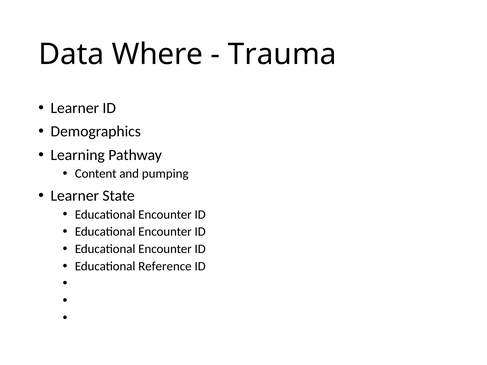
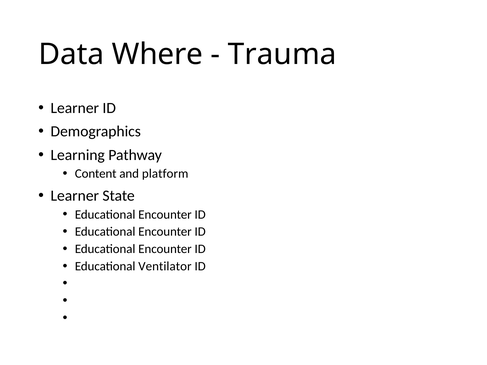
pumping: pumping -> platform
Reference: Reference -> Ventilator
